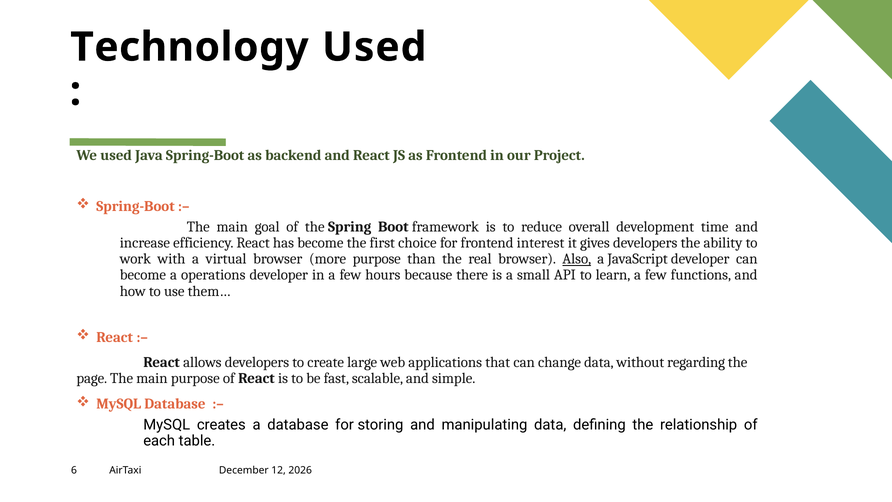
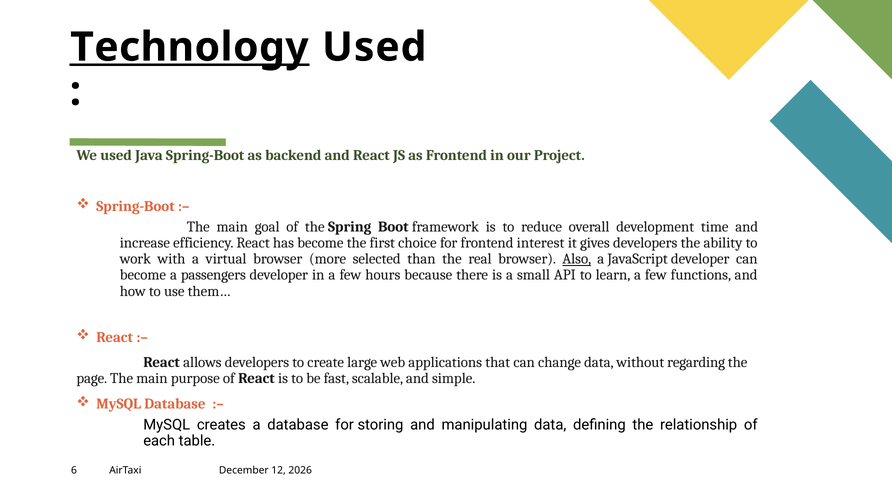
Technology underline: none -> present
more purpose: purpose -> selected
operations: operations -> passengers
